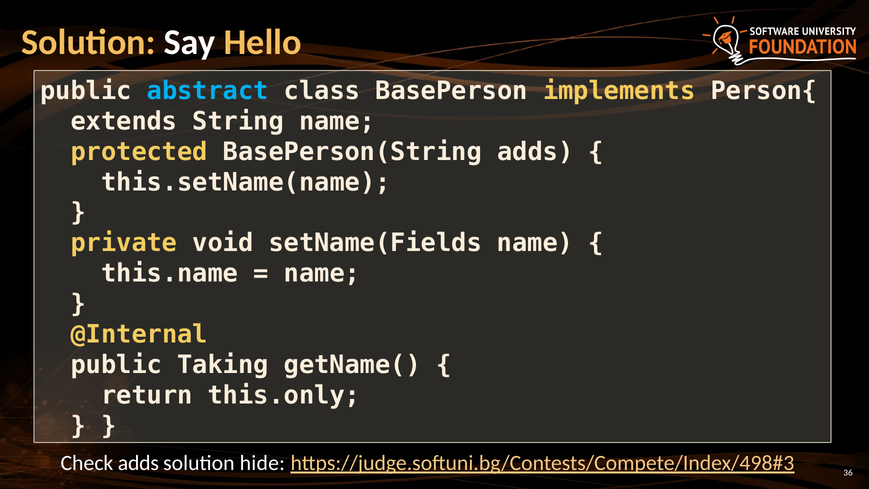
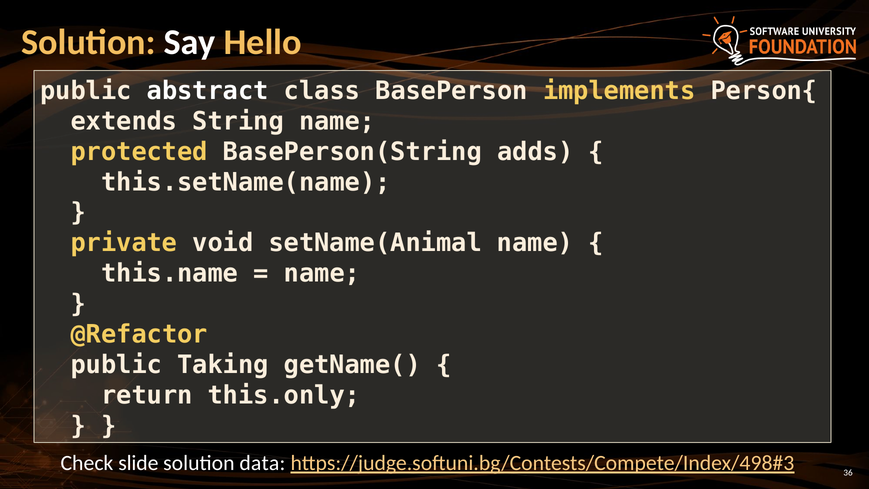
abstract colour: light blue -> white
setName(Fields: setName(Fields -> setName(Animal
@Internal: @Internal -> @Refactor
Check adds: adds -> slide
hide: hide -> data
